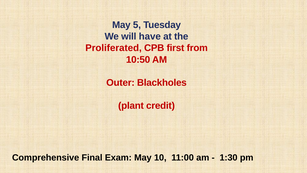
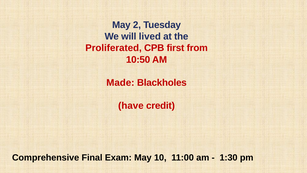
5: 5 -> 2
have: have -> lived
Outer: Outer -> Made
plant: plant -> have
